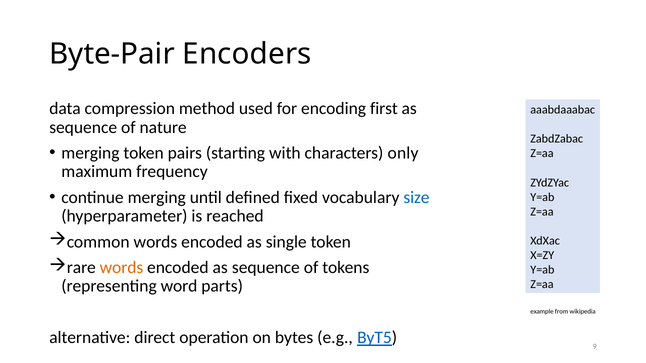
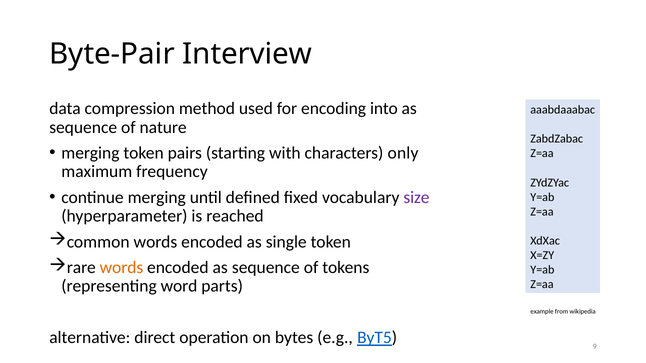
Encoders: Encoders -> Interview
first: first -> into
size colour: blue -> purple
